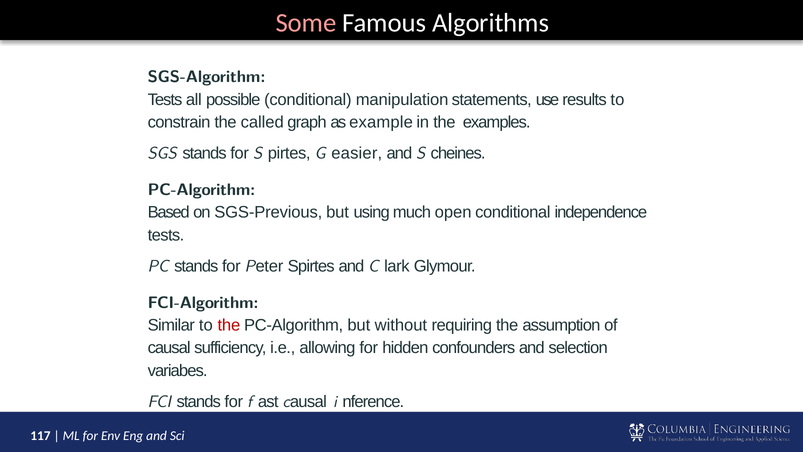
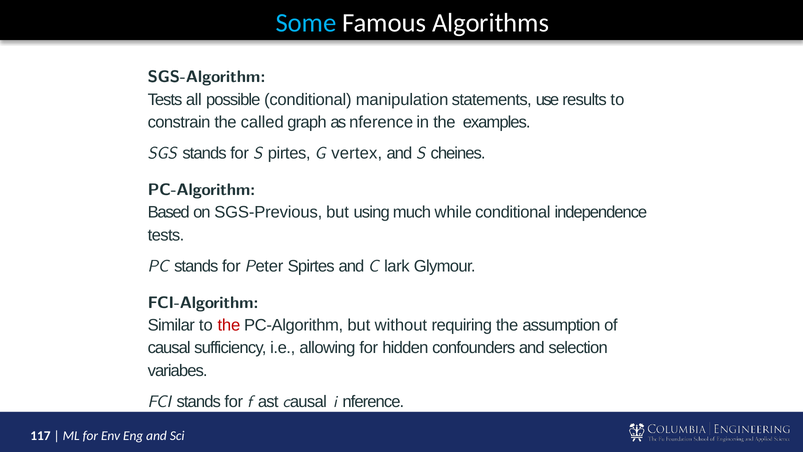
Some colour: pink -> light blue
as example: example -> nference
easier: easier -> vertex
open: open -> while
